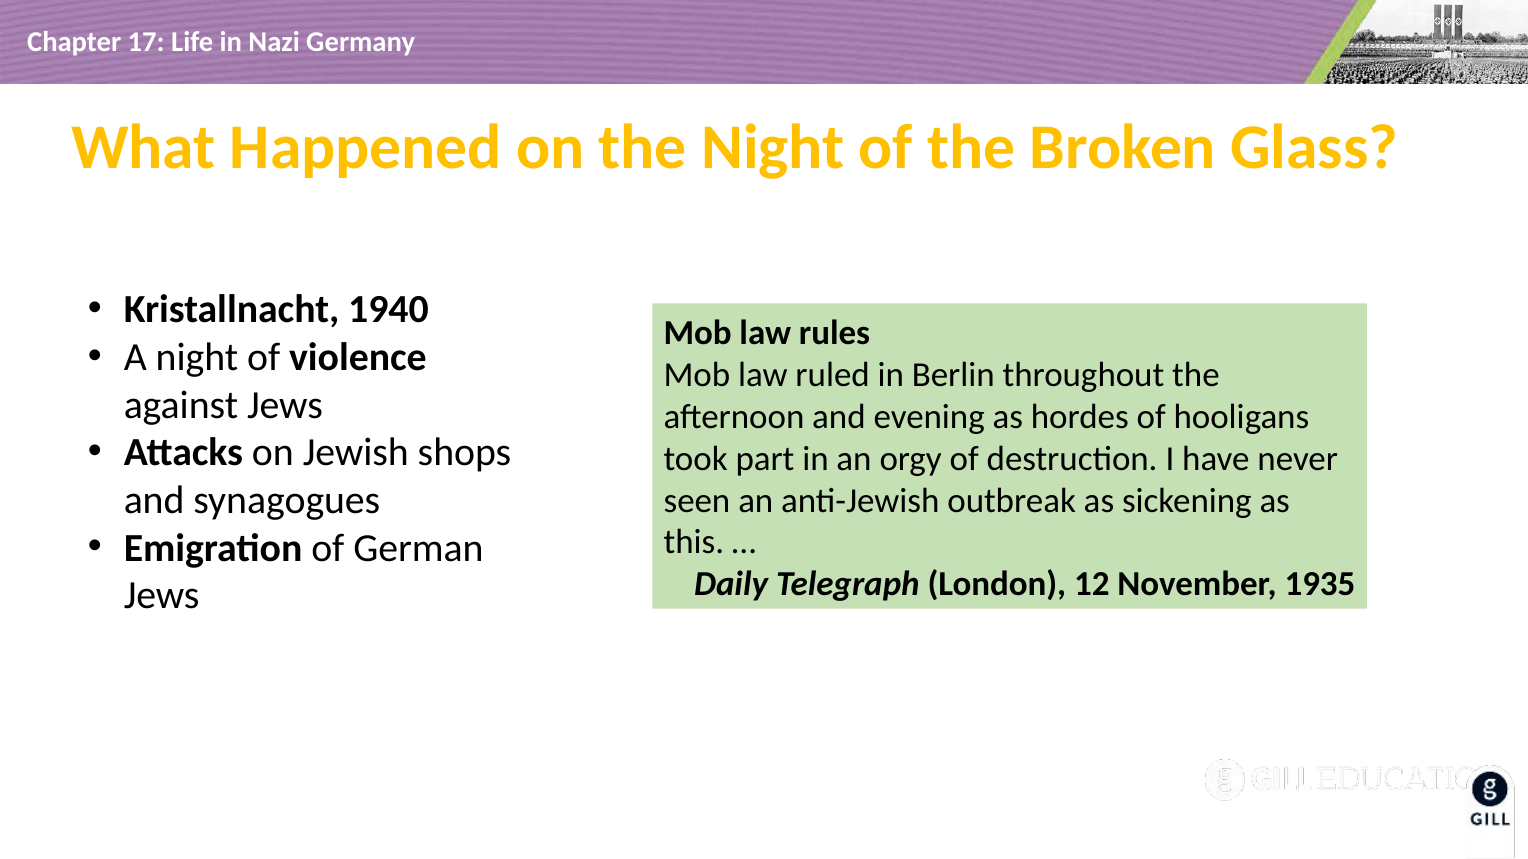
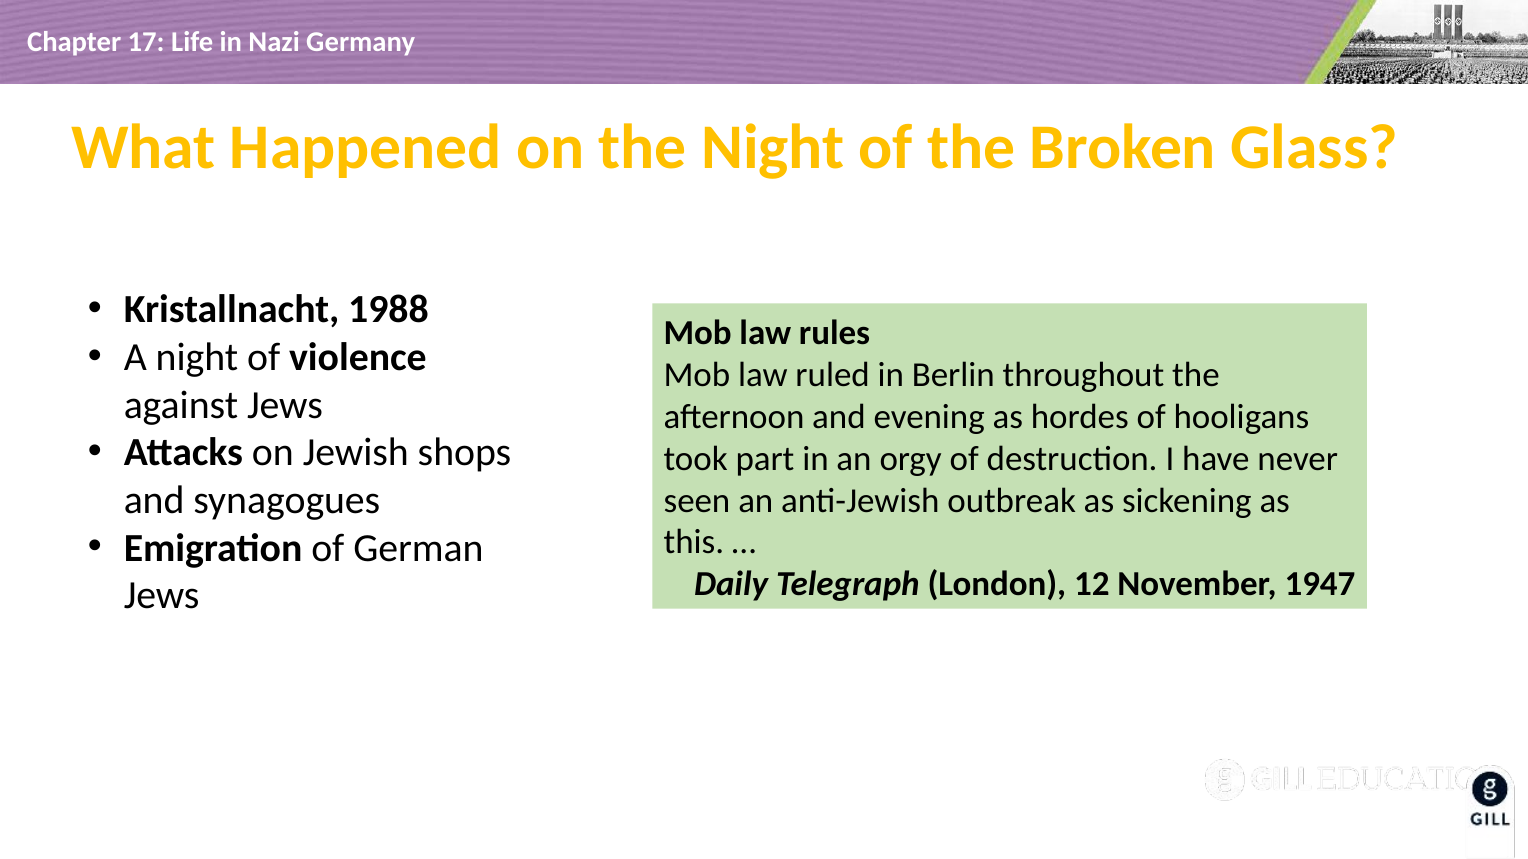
1940: 1940 -> 1988
1935: 1935 -> 1947
